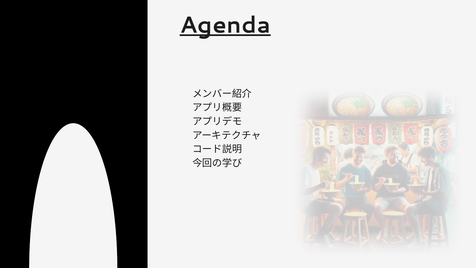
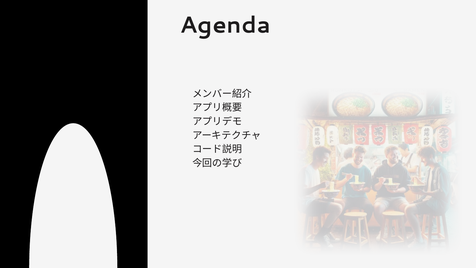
Agenda underline: present -> none
